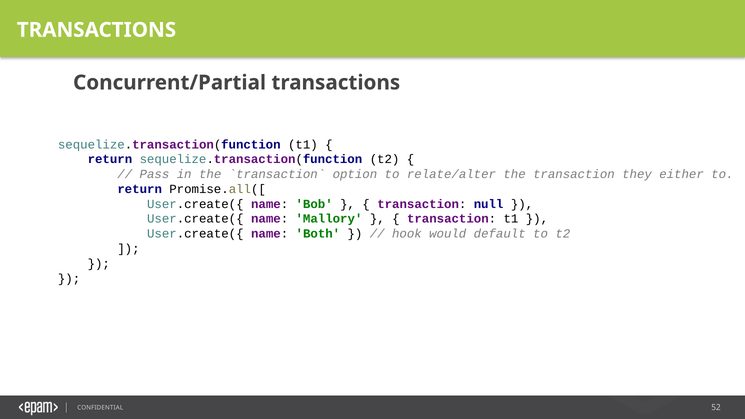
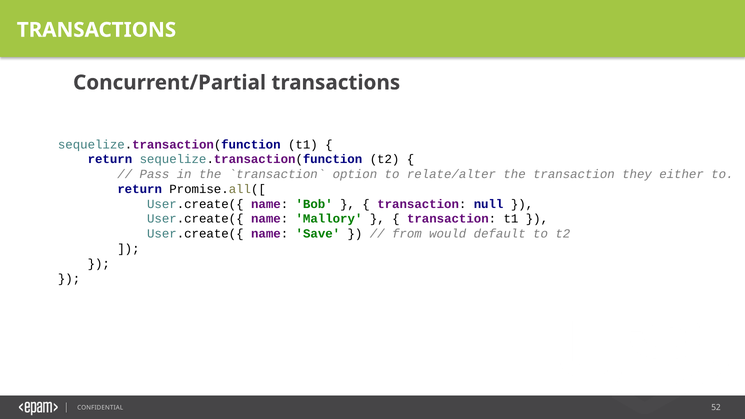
Both: Both -> Save
hook: hook -> from
